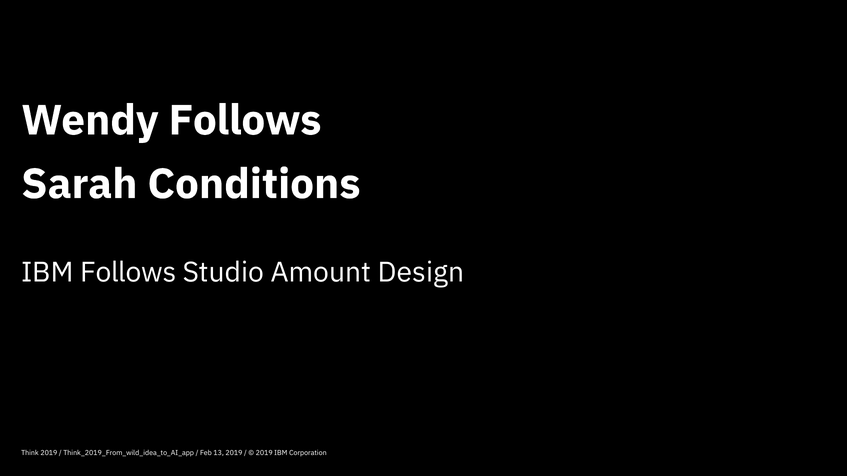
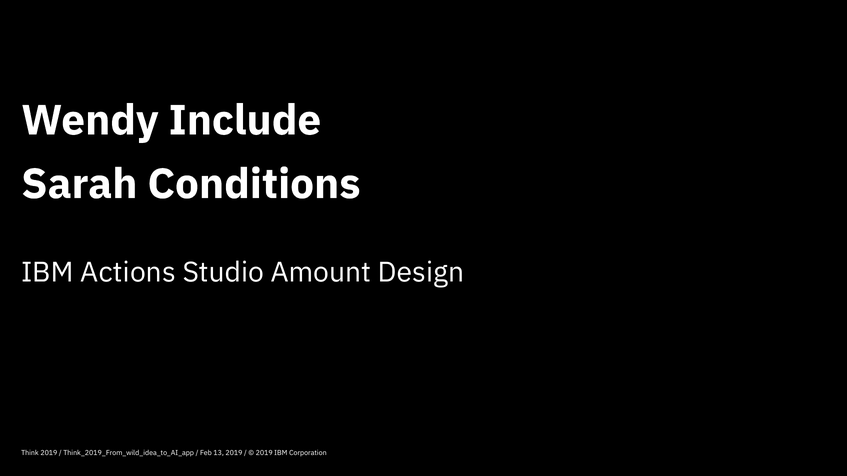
Wendy Follows: Follows -> Include
IBM Follows: Follows -> Actions
